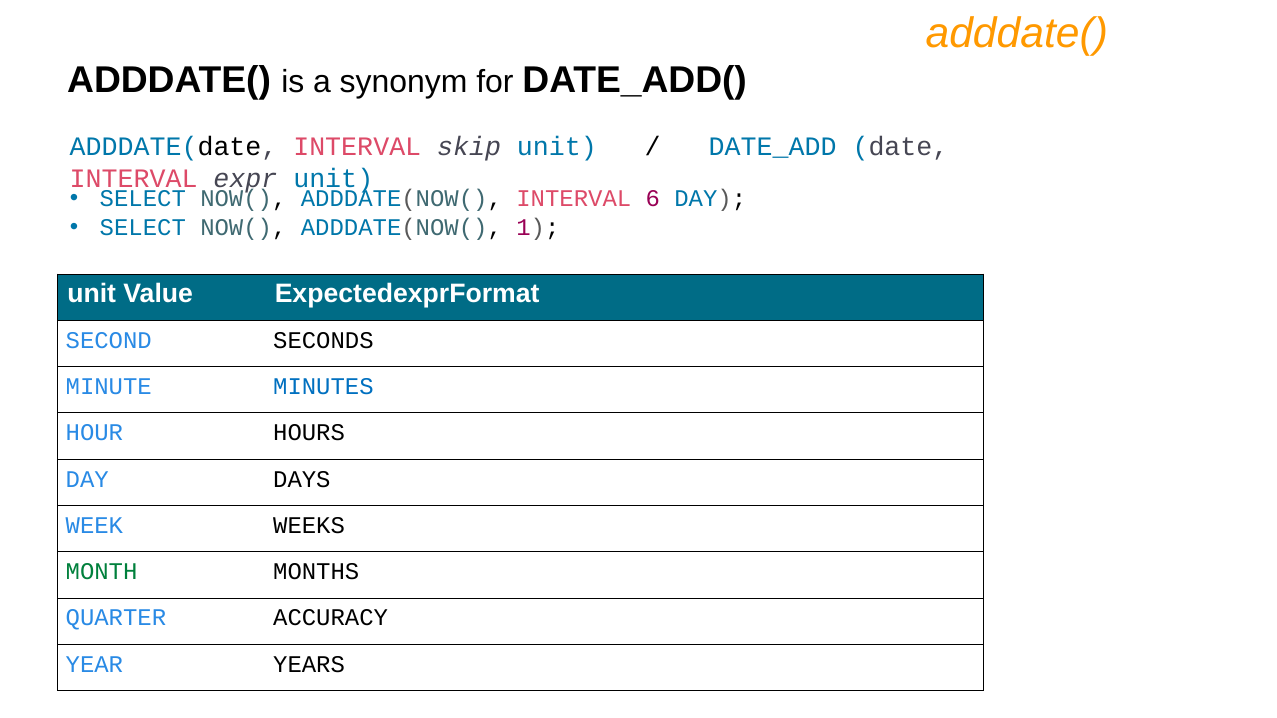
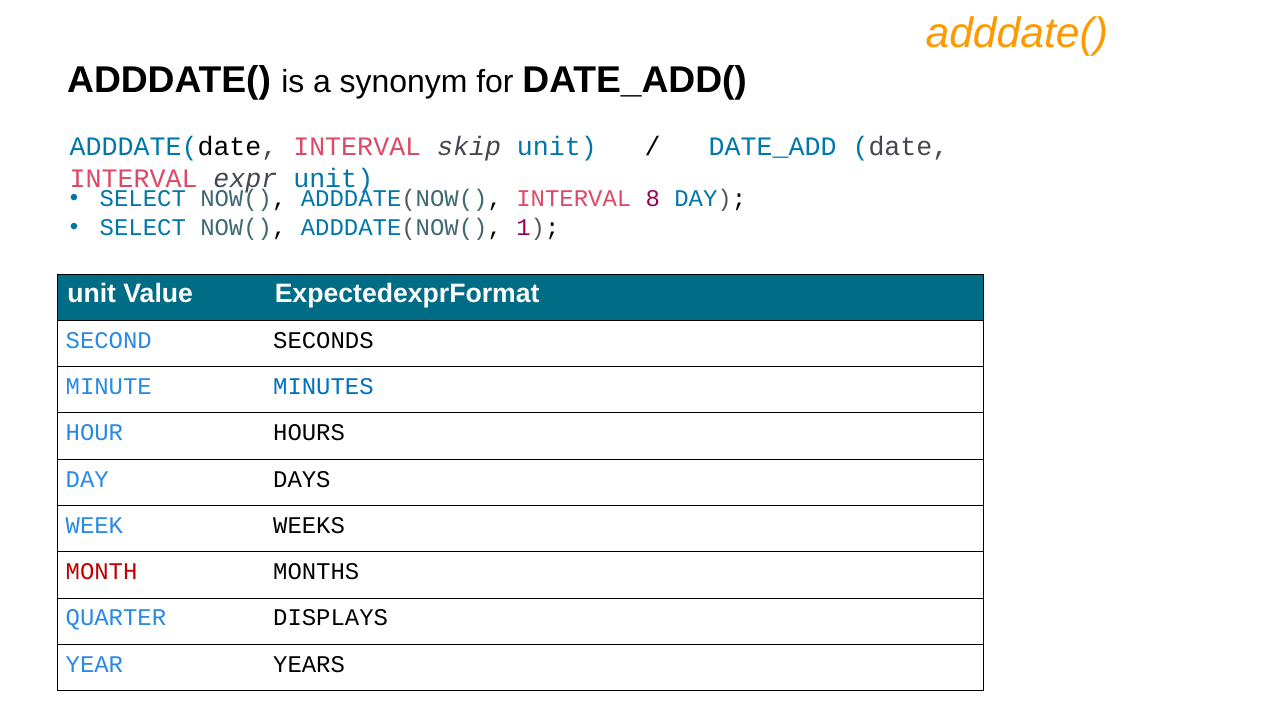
6: 6 -> 8
MONTH colour: green -> red
ACCURACY: ACCURACY -> DISPLAYS
